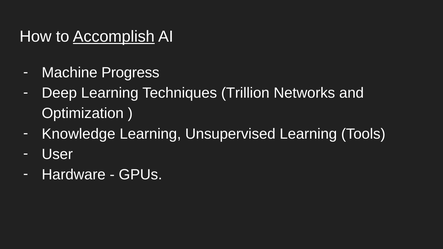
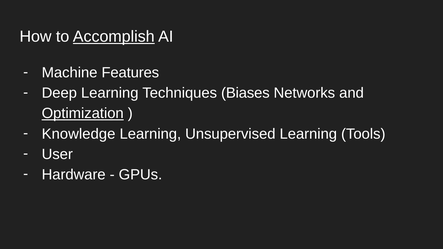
Progress: Progress -> Features
Trillion: Trillion -> Biases
Optimization underline: none -> present
